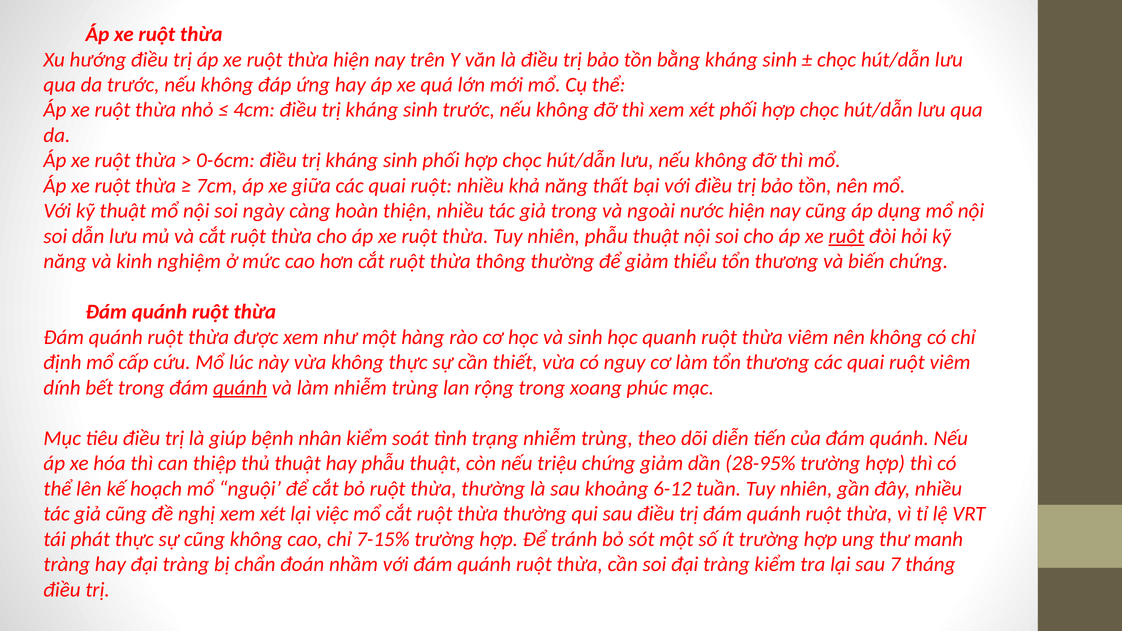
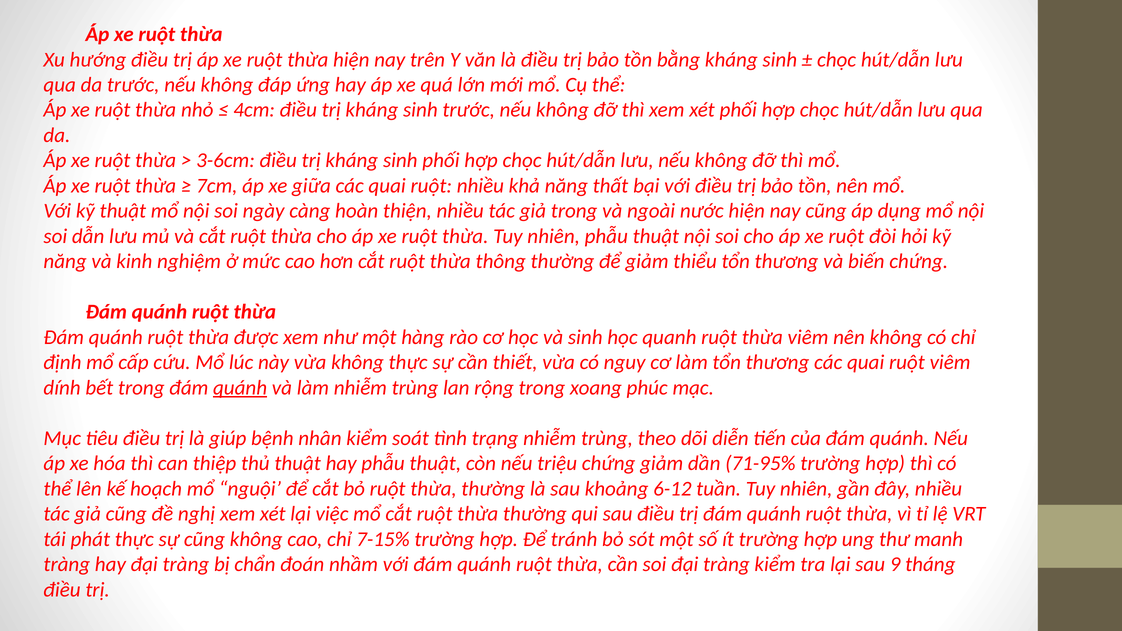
0-6cm: 0-6cm -> 3-6cm
ruột at (846, 236) underline: present -> none
28-95%: 28-95% -> 71-95%
7: 7 -> 9
